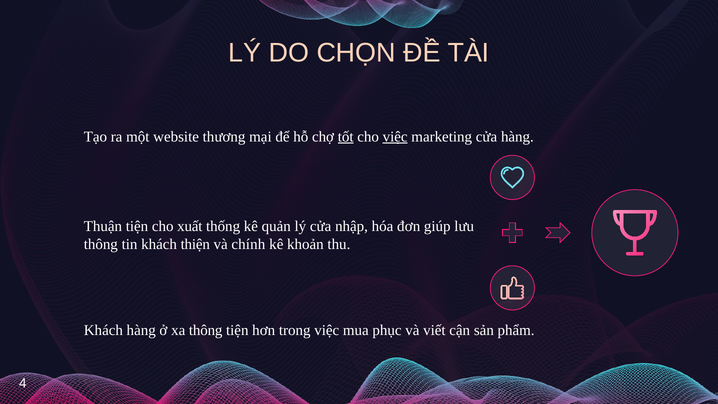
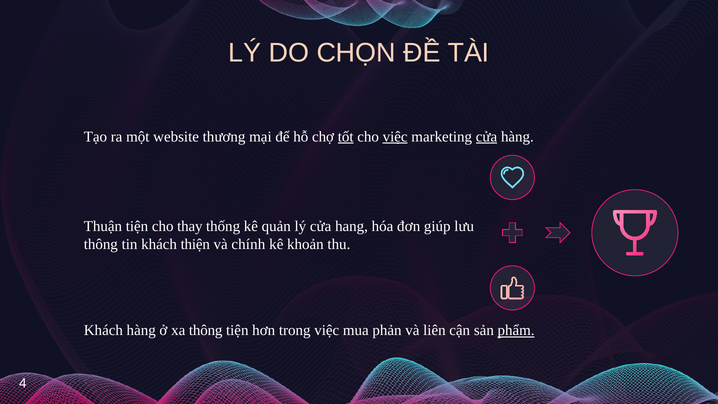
cửa at (487, 137) underline: none -> present
xuất: xuất -> thay
nhập: nhập -> hang
phục: phục -> phản
viết: viết -> liên
phẩm underline: none -> present
